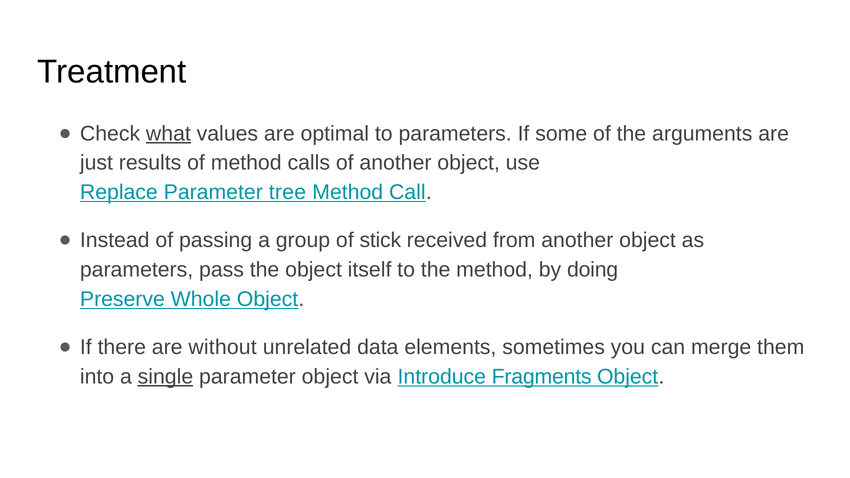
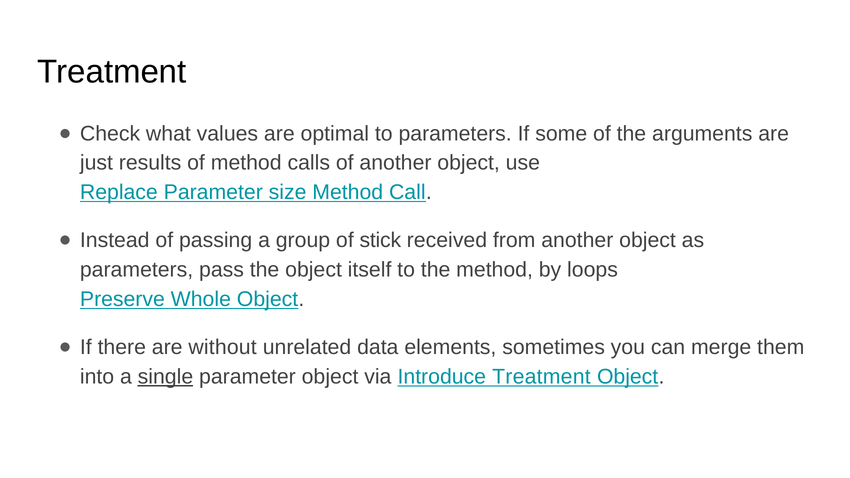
what underline: present -> none
tree: tree -> size
doing: doing -> loops
Introduce Fragments: Fragments -> Treatment
